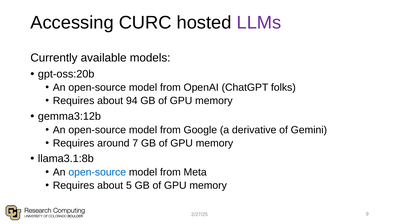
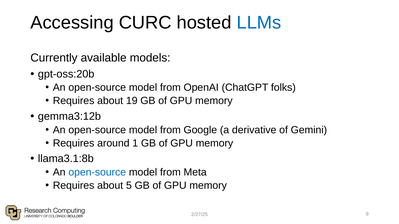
LLMs colour: purple -> blue
94: 94 -> 19
7: 7 -> 1
